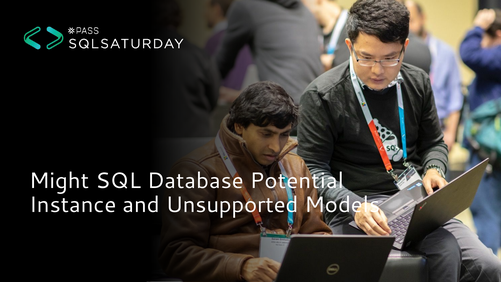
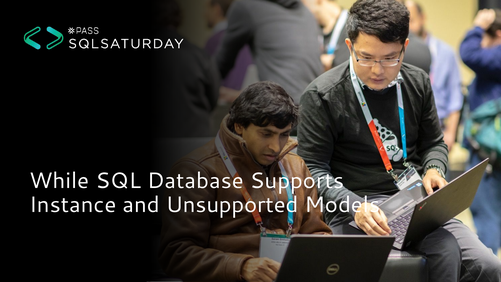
Might: Might -> While
Potential: Potential -> Supports
